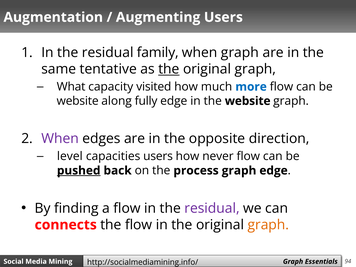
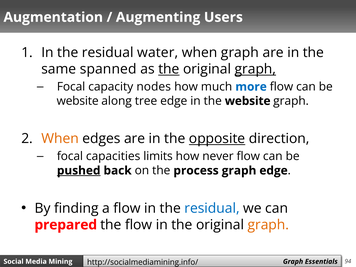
family: family -> water
tentative: tentative -> spanned
graph at (255, 69) underline: none -> present
What at (71, 87): What -> Focal
visited: visited -> nodes
fully: fully -> tree
When at (60, 139) colour: purple -> orange
opposite underline: none -> present
level at (70, 156): level -> focal
capacities users: users -> limits
residual at (212, 208) colour: purple -> blue
connects: connects -> prepared
